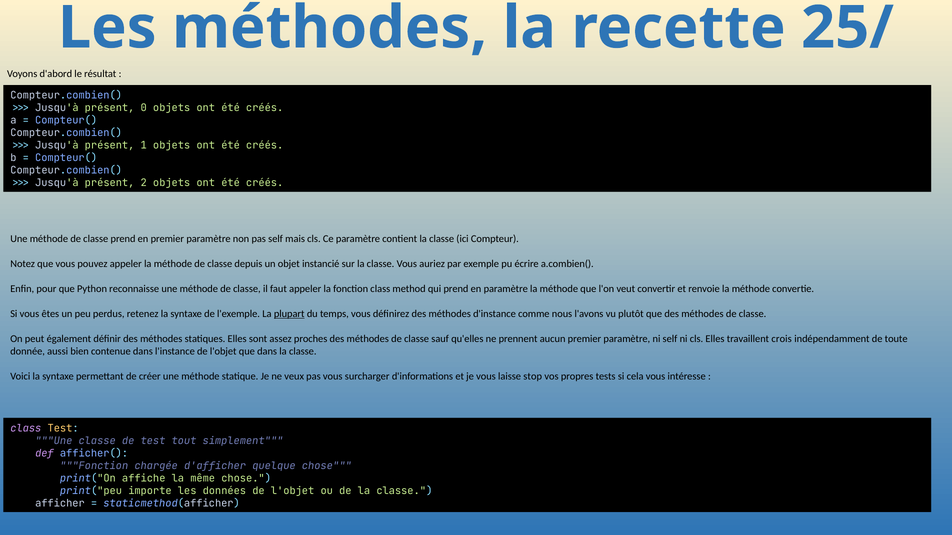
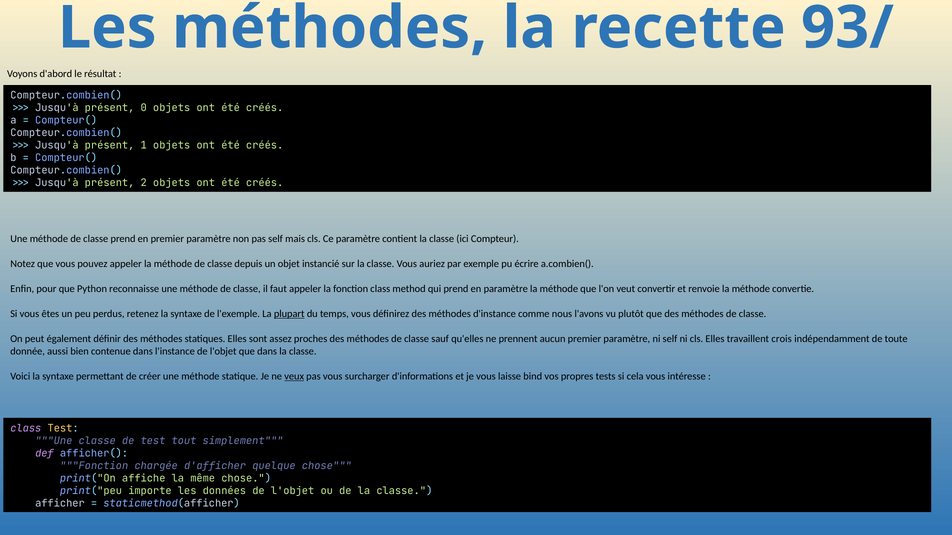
25/: 25/ -> 93/
veux underline: none -> present
stop: stop -> bind
